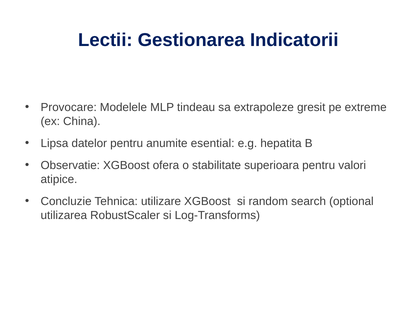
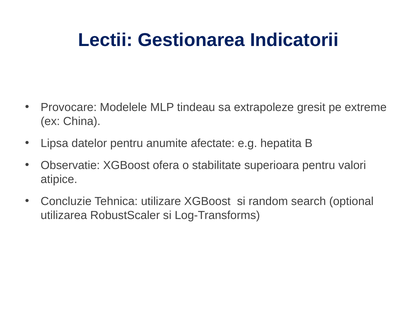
esential: esential -> afectate
